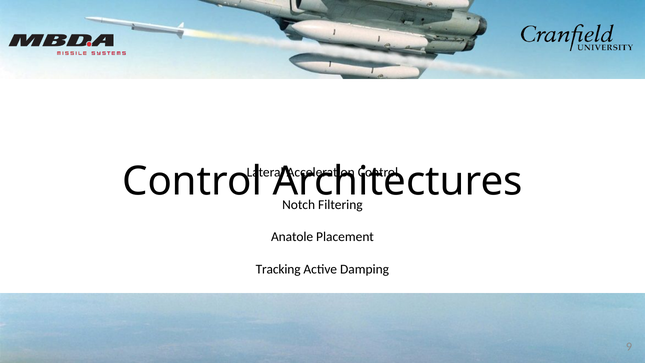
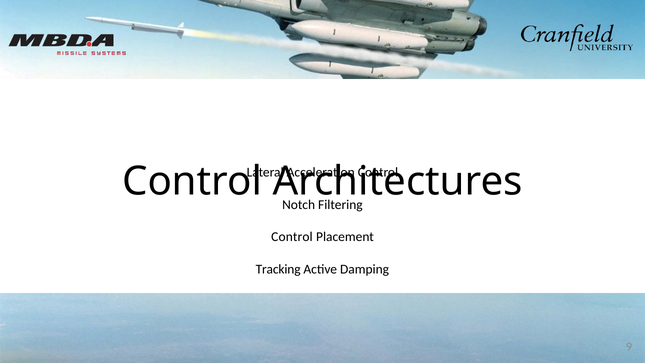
Anatole at (292, 237): Anatole -> Control
